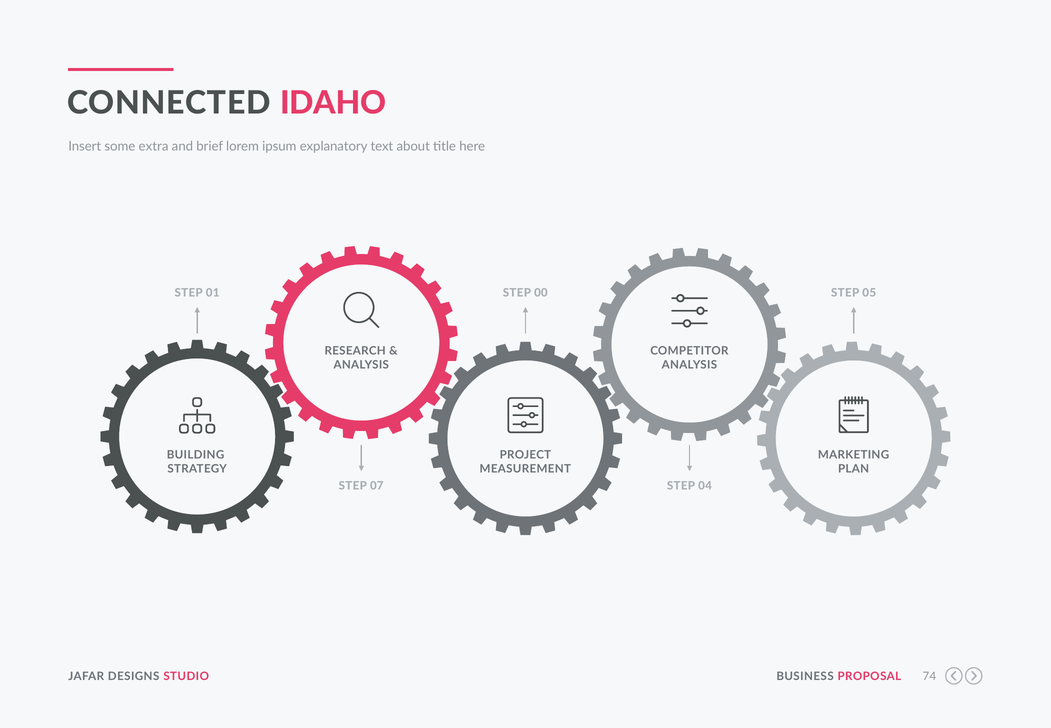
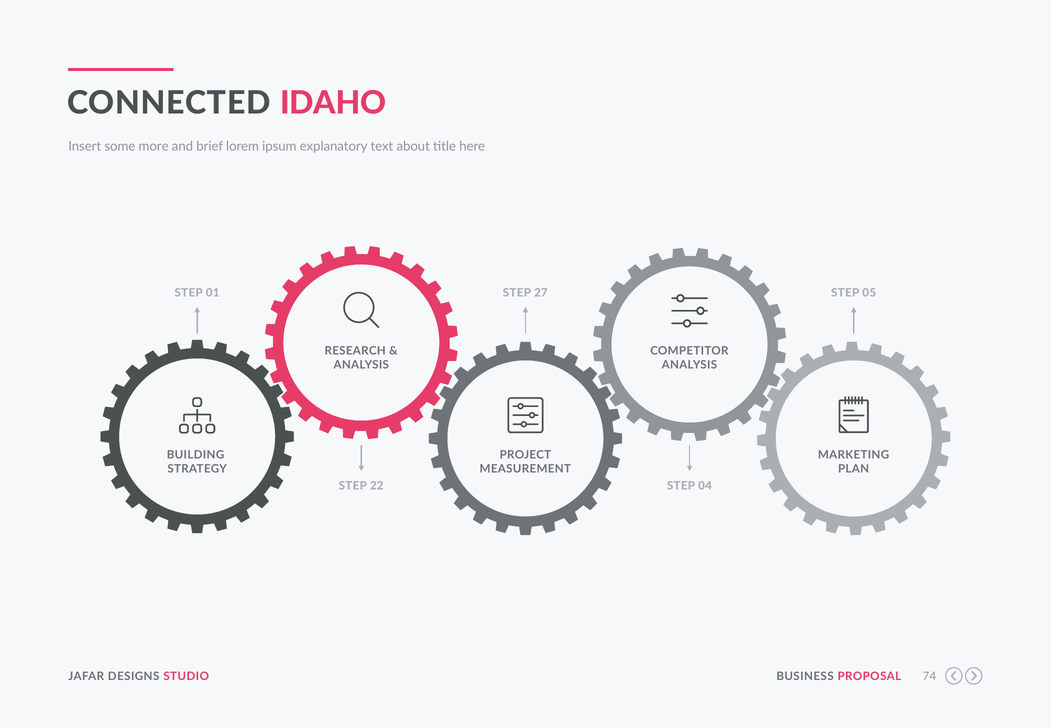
extra: extra -> more
00: 00 -> 27
07: 07 -> 22
